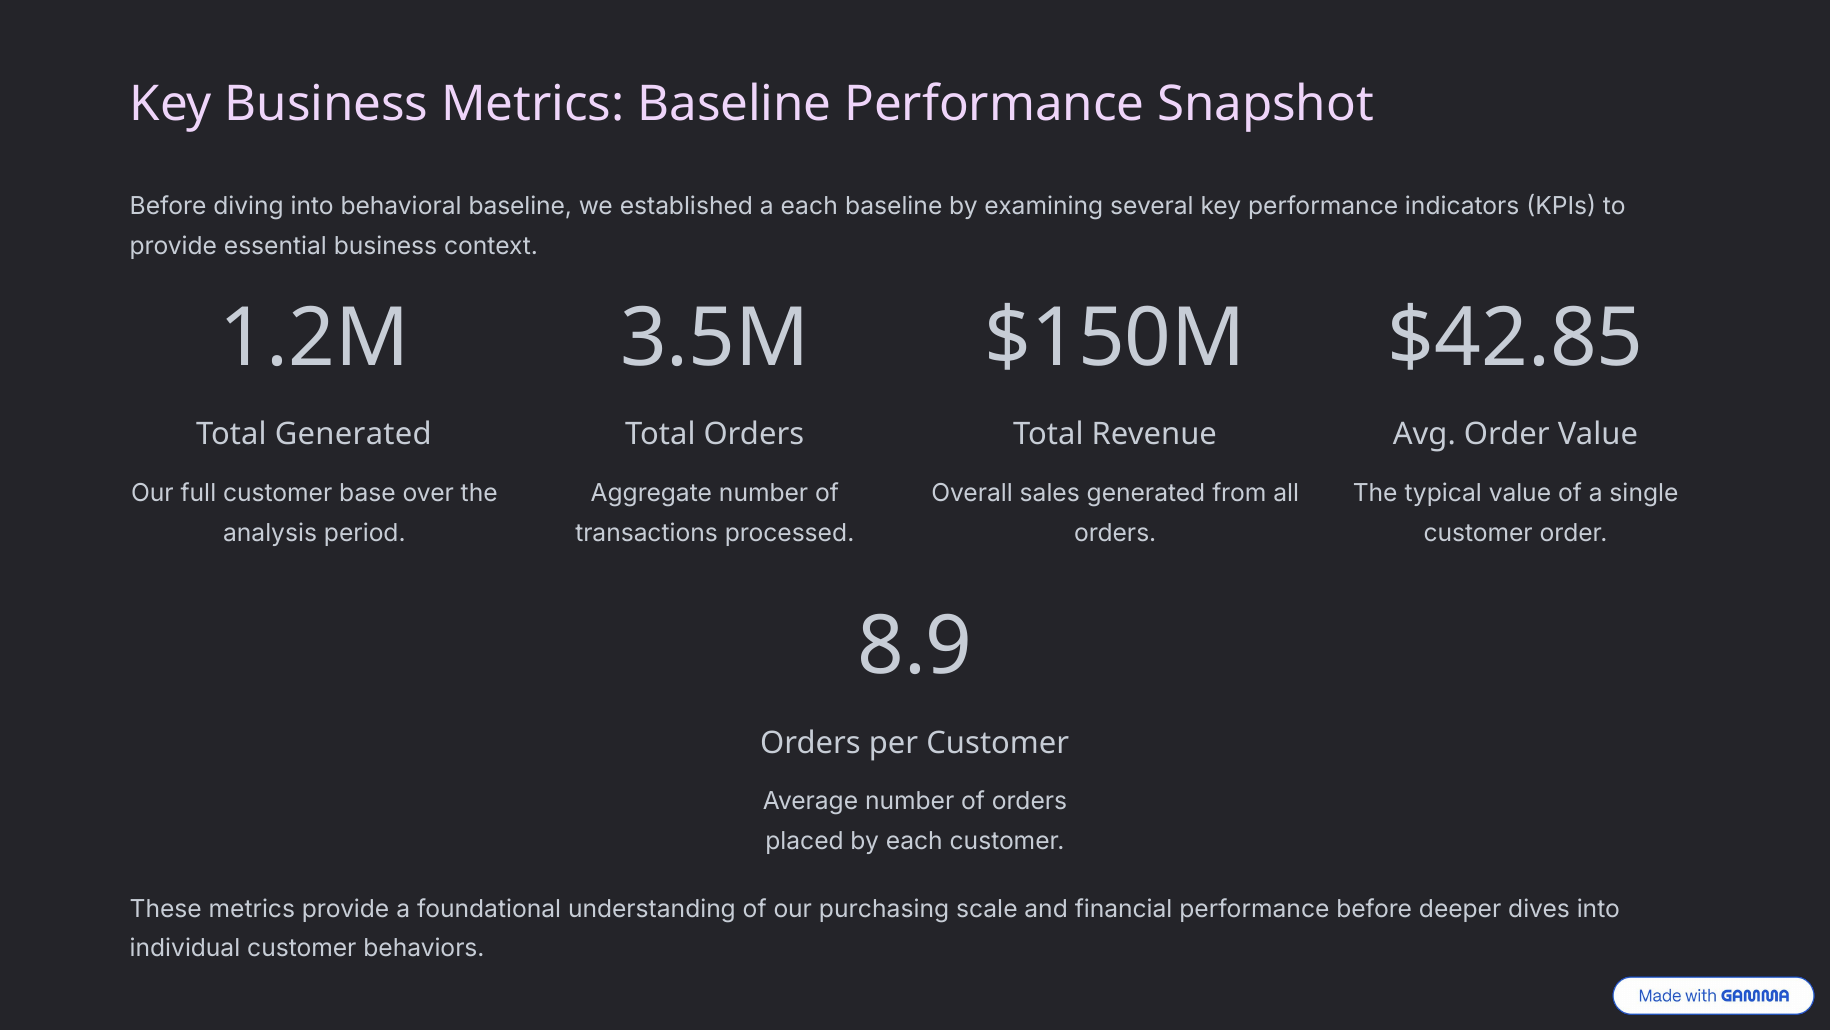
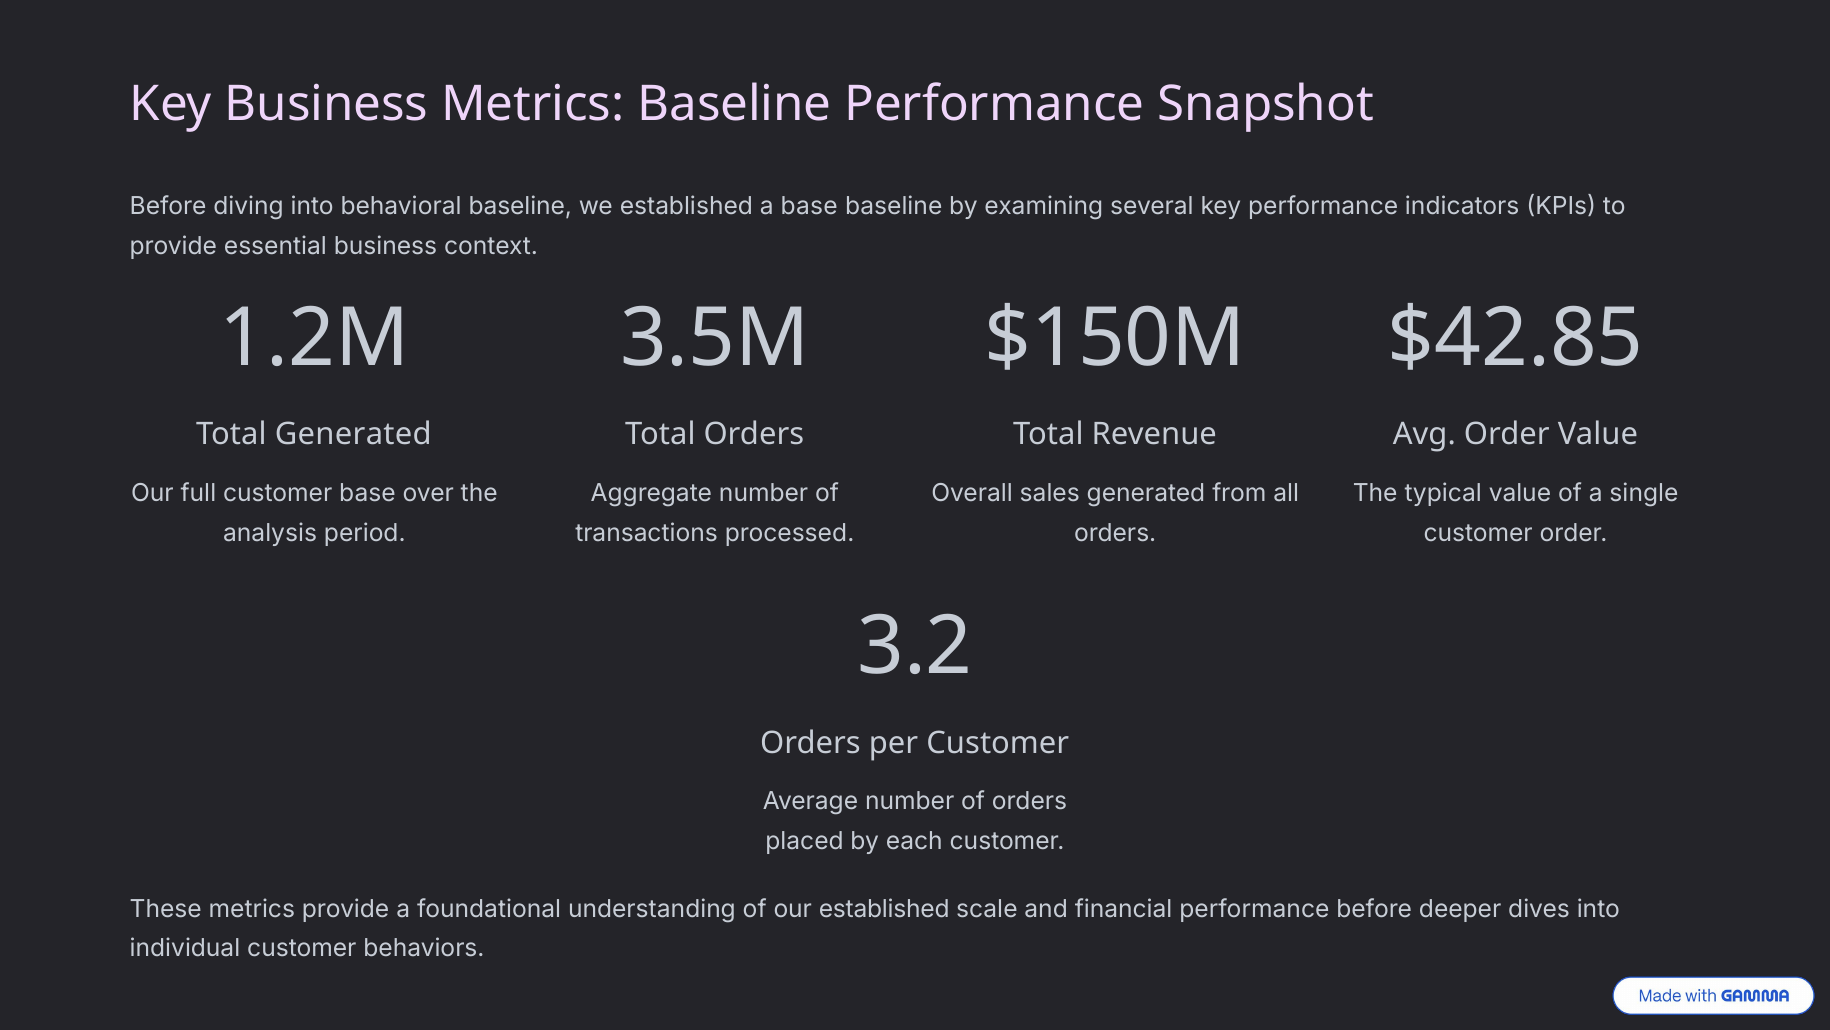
a each: each -> base
8.9: 8.9 -> 3.2
our purchasing: purchasing -> established
